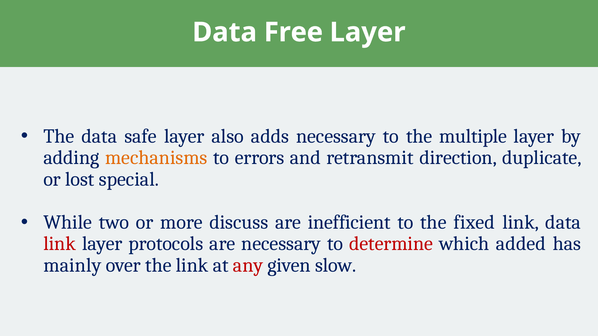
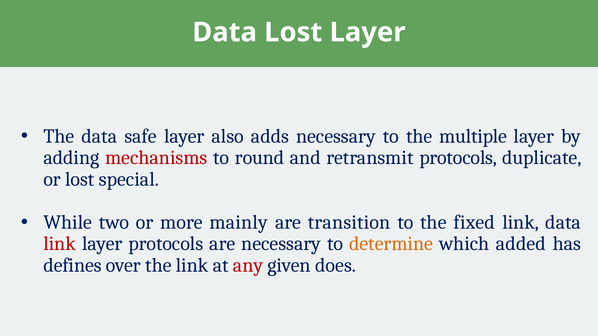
Data Free: Free -> Lost
mechanisms colour: orange -> red
errors: errors -> round
retransmit direction: direction -> protocols
discuss: discuss -> mainly
inefficient: inefficient -> transition
determine colour: red -> orange
mainly: mainly -> defines
slow: slow -> does
